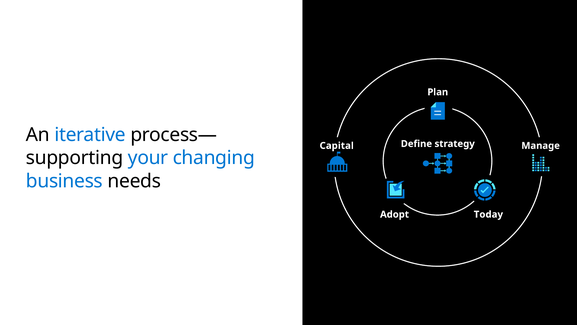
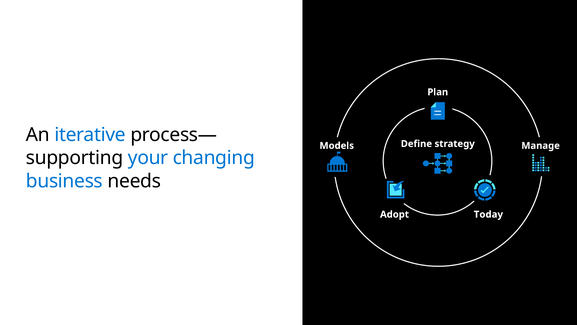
Capital: Capital -> Models
